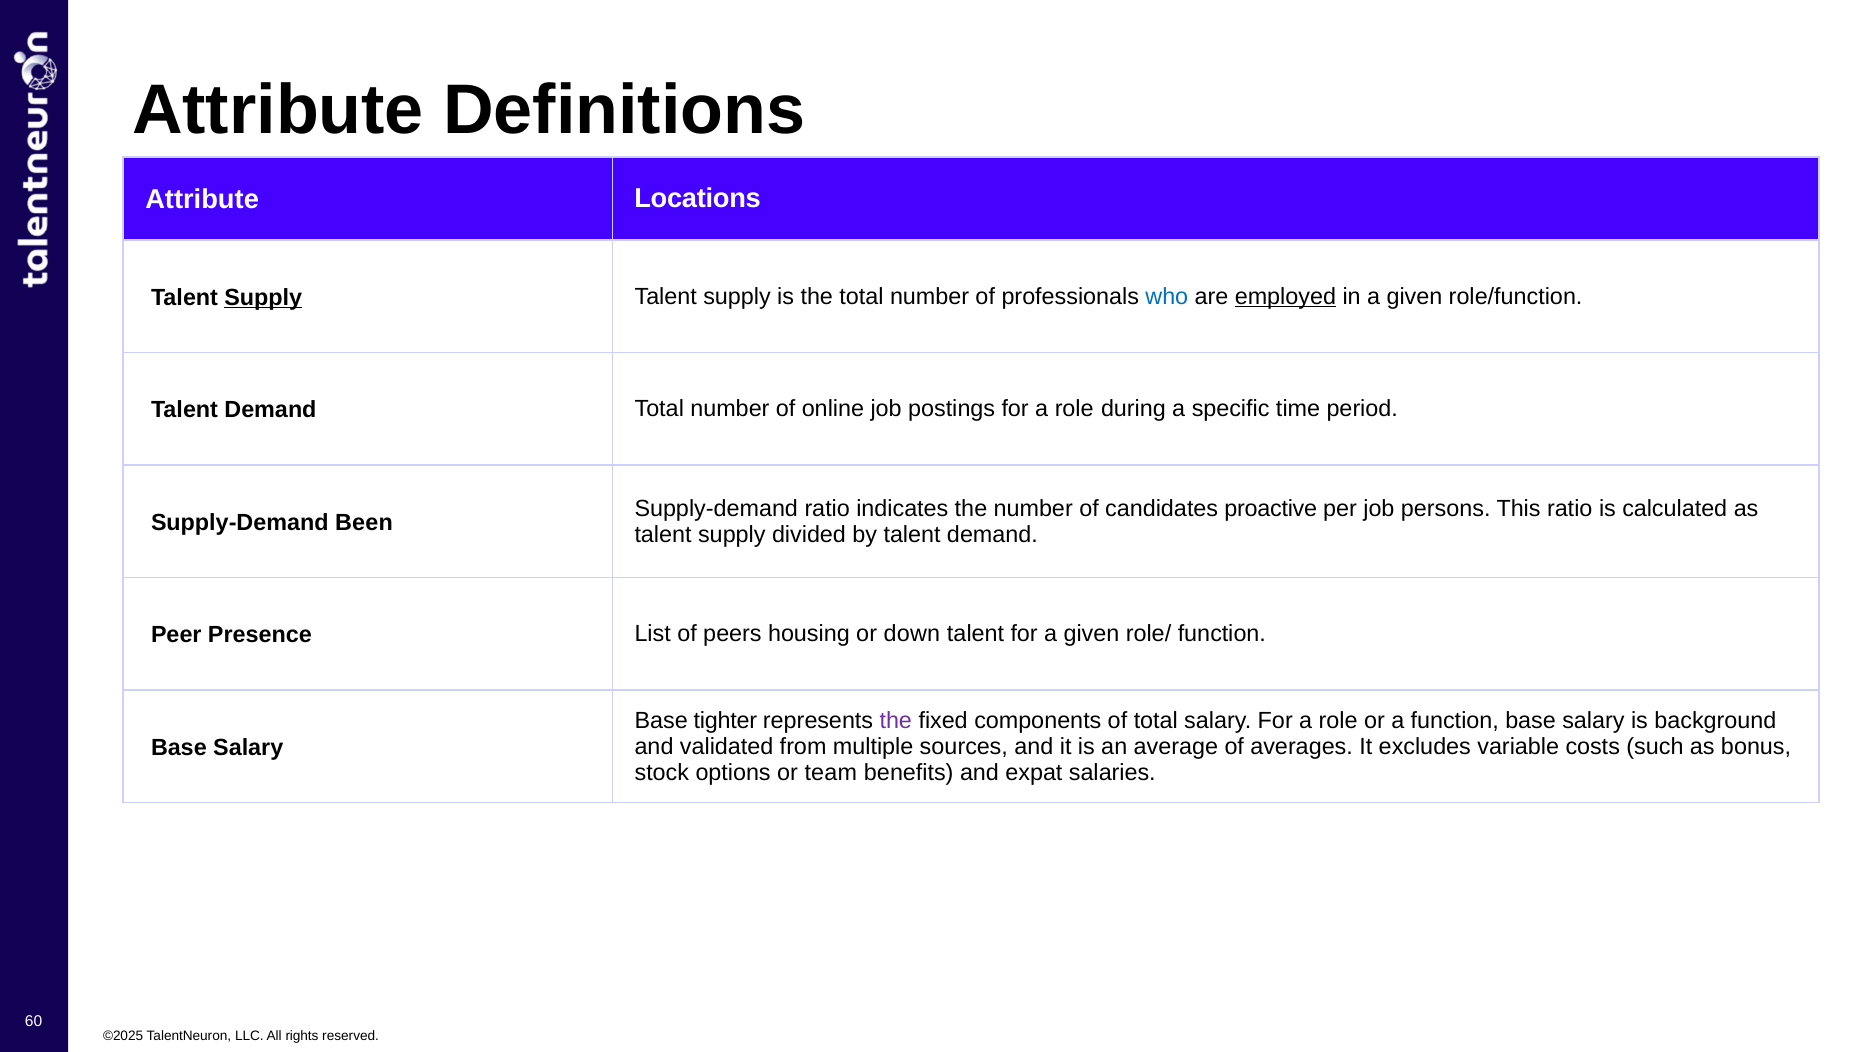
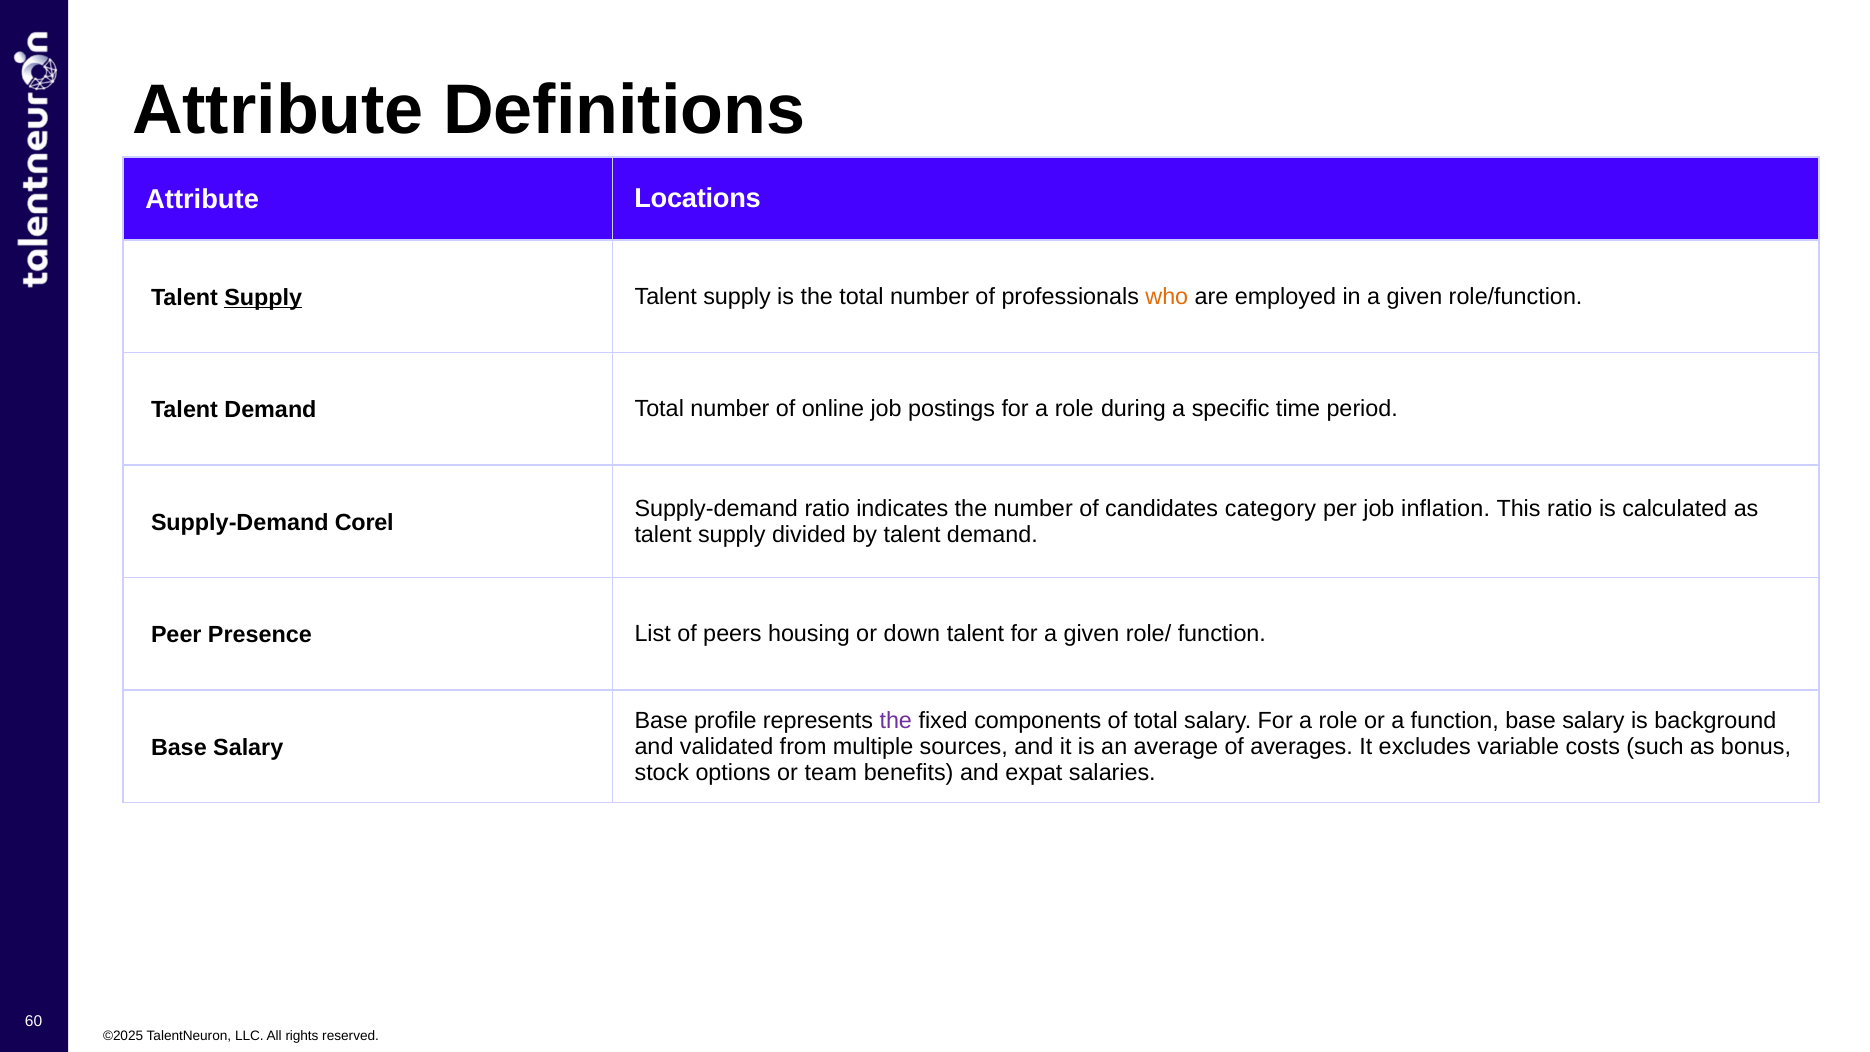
who colour: blue -> orange
employed underline: present -> none
proactive: proactive -> category
persons: persons -> inflation
Been: Been -> Corel
tighter: tighter -> profile
